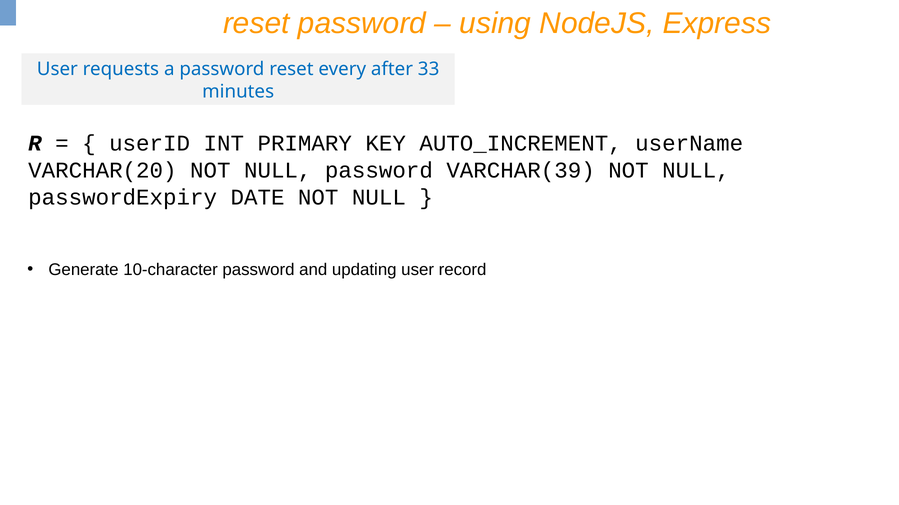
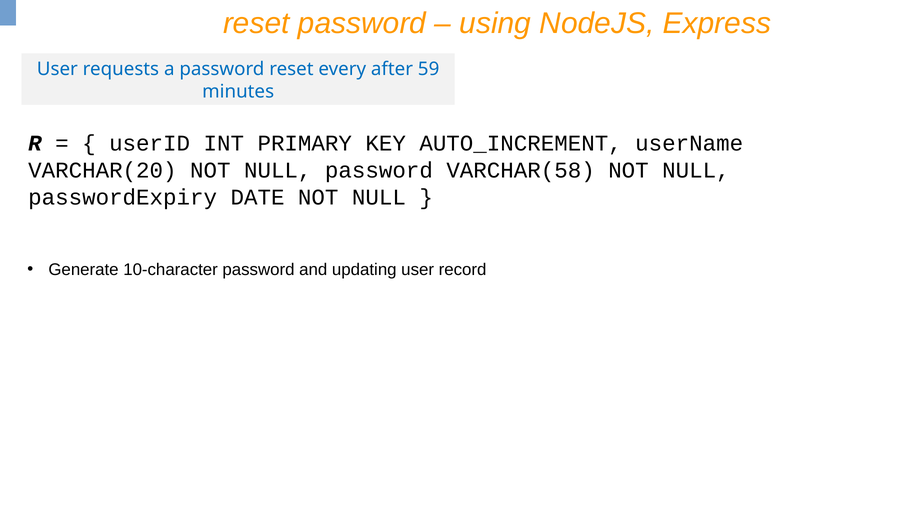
33: 33 -> 59
VARCHAR(39: VARCHAR(39 -> VARCHAR(58
